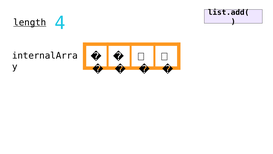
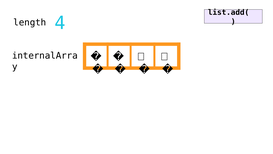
length underline: present -> none
